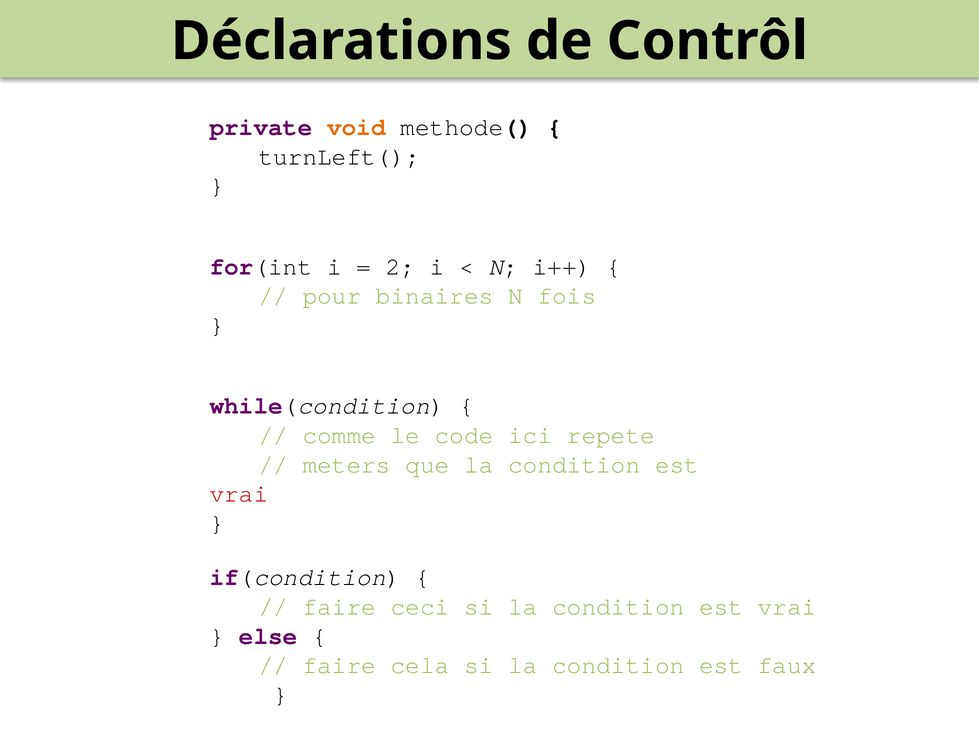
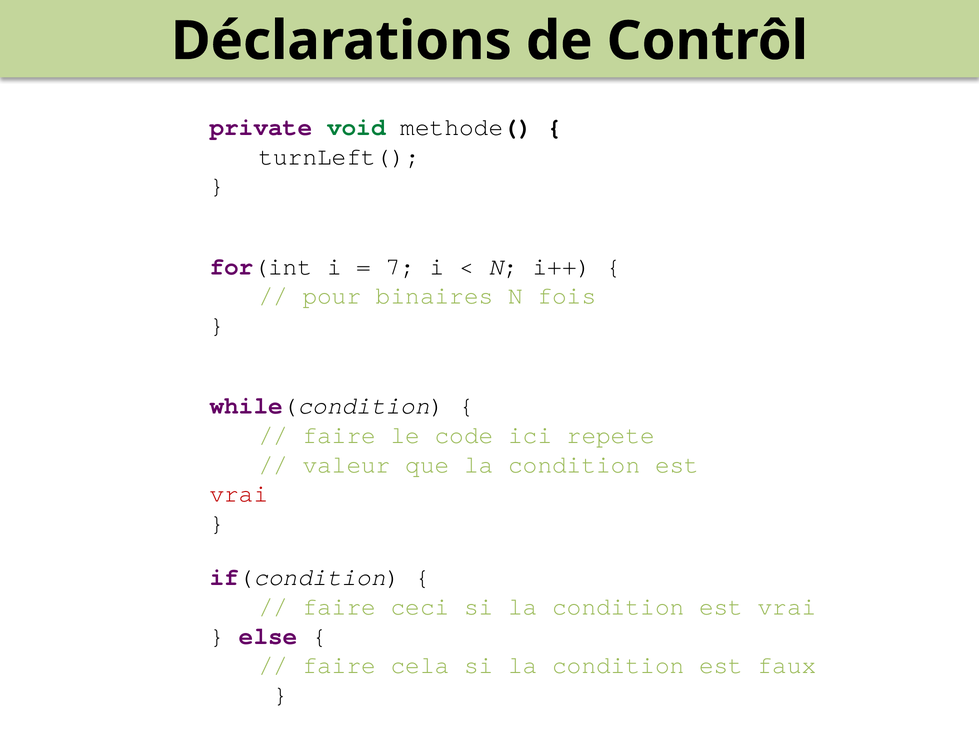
void colour: orange -> green
2: 2 -> 7
comme at (339, 435): comme -> faire
meters: meters -> valeur
